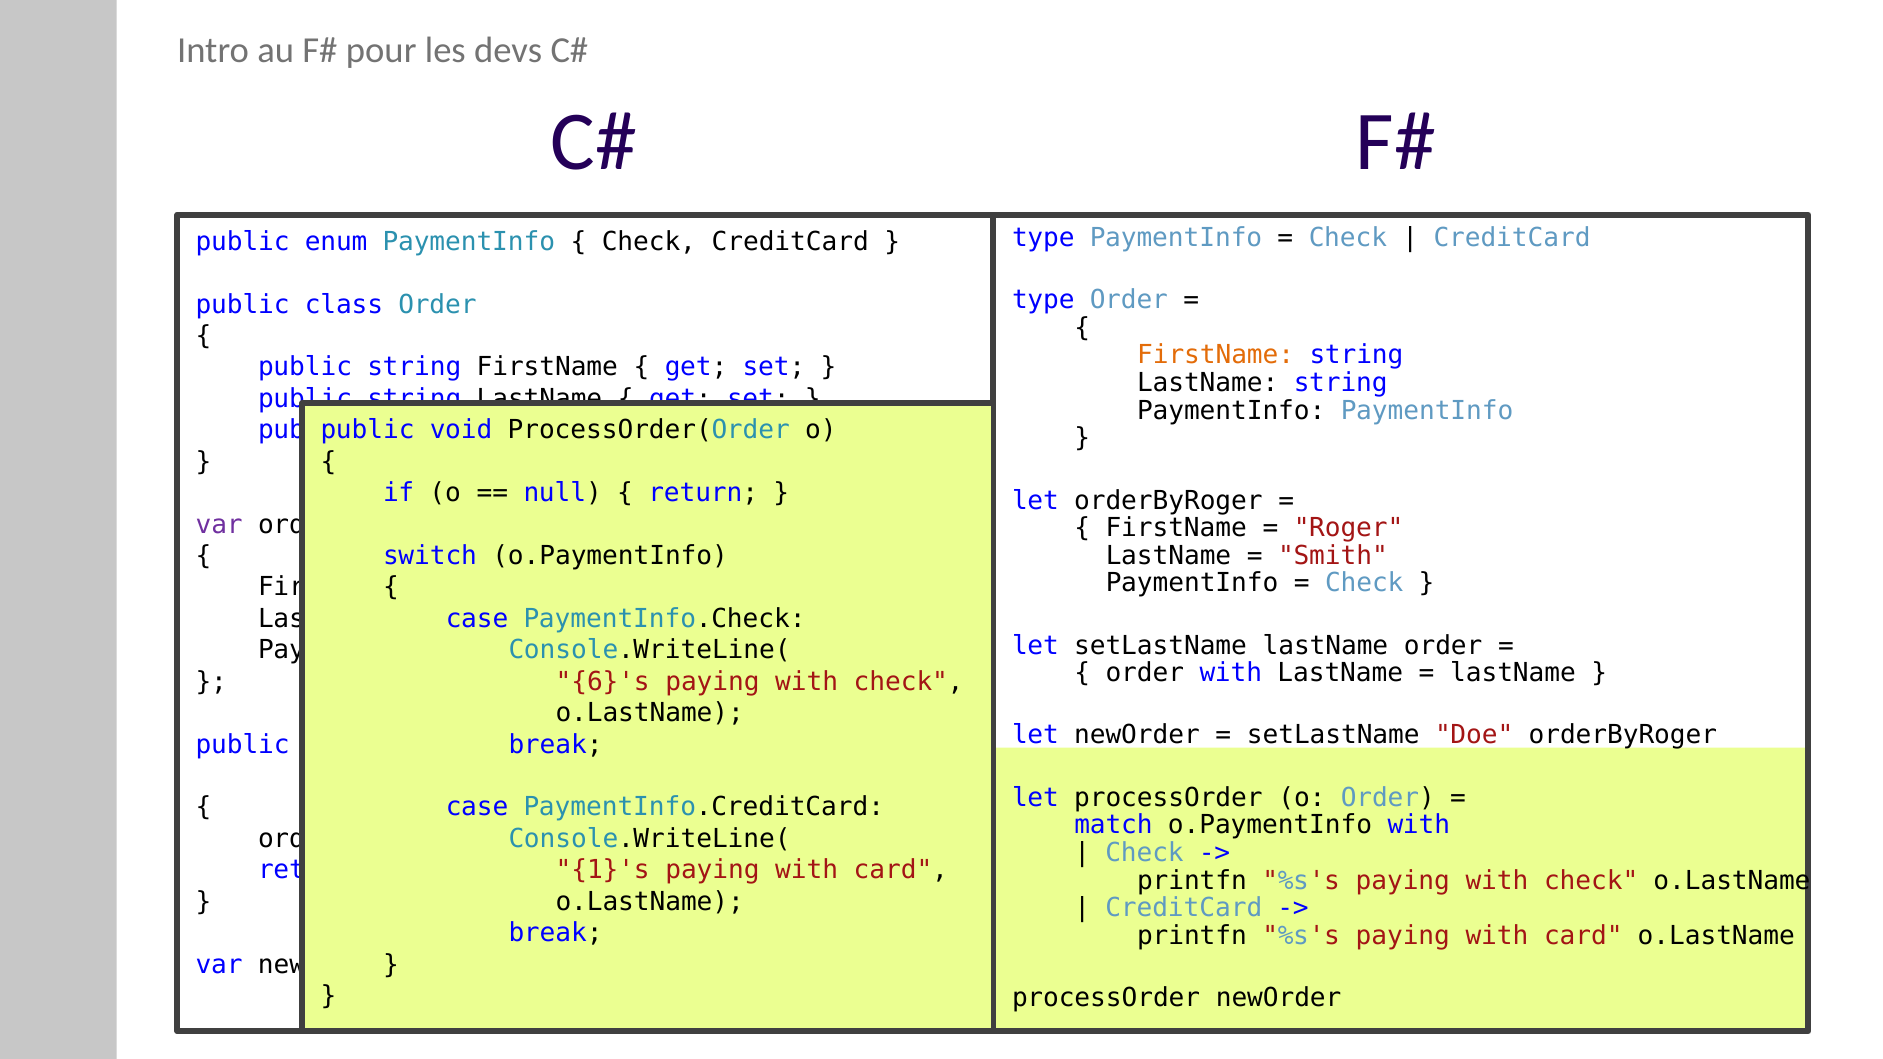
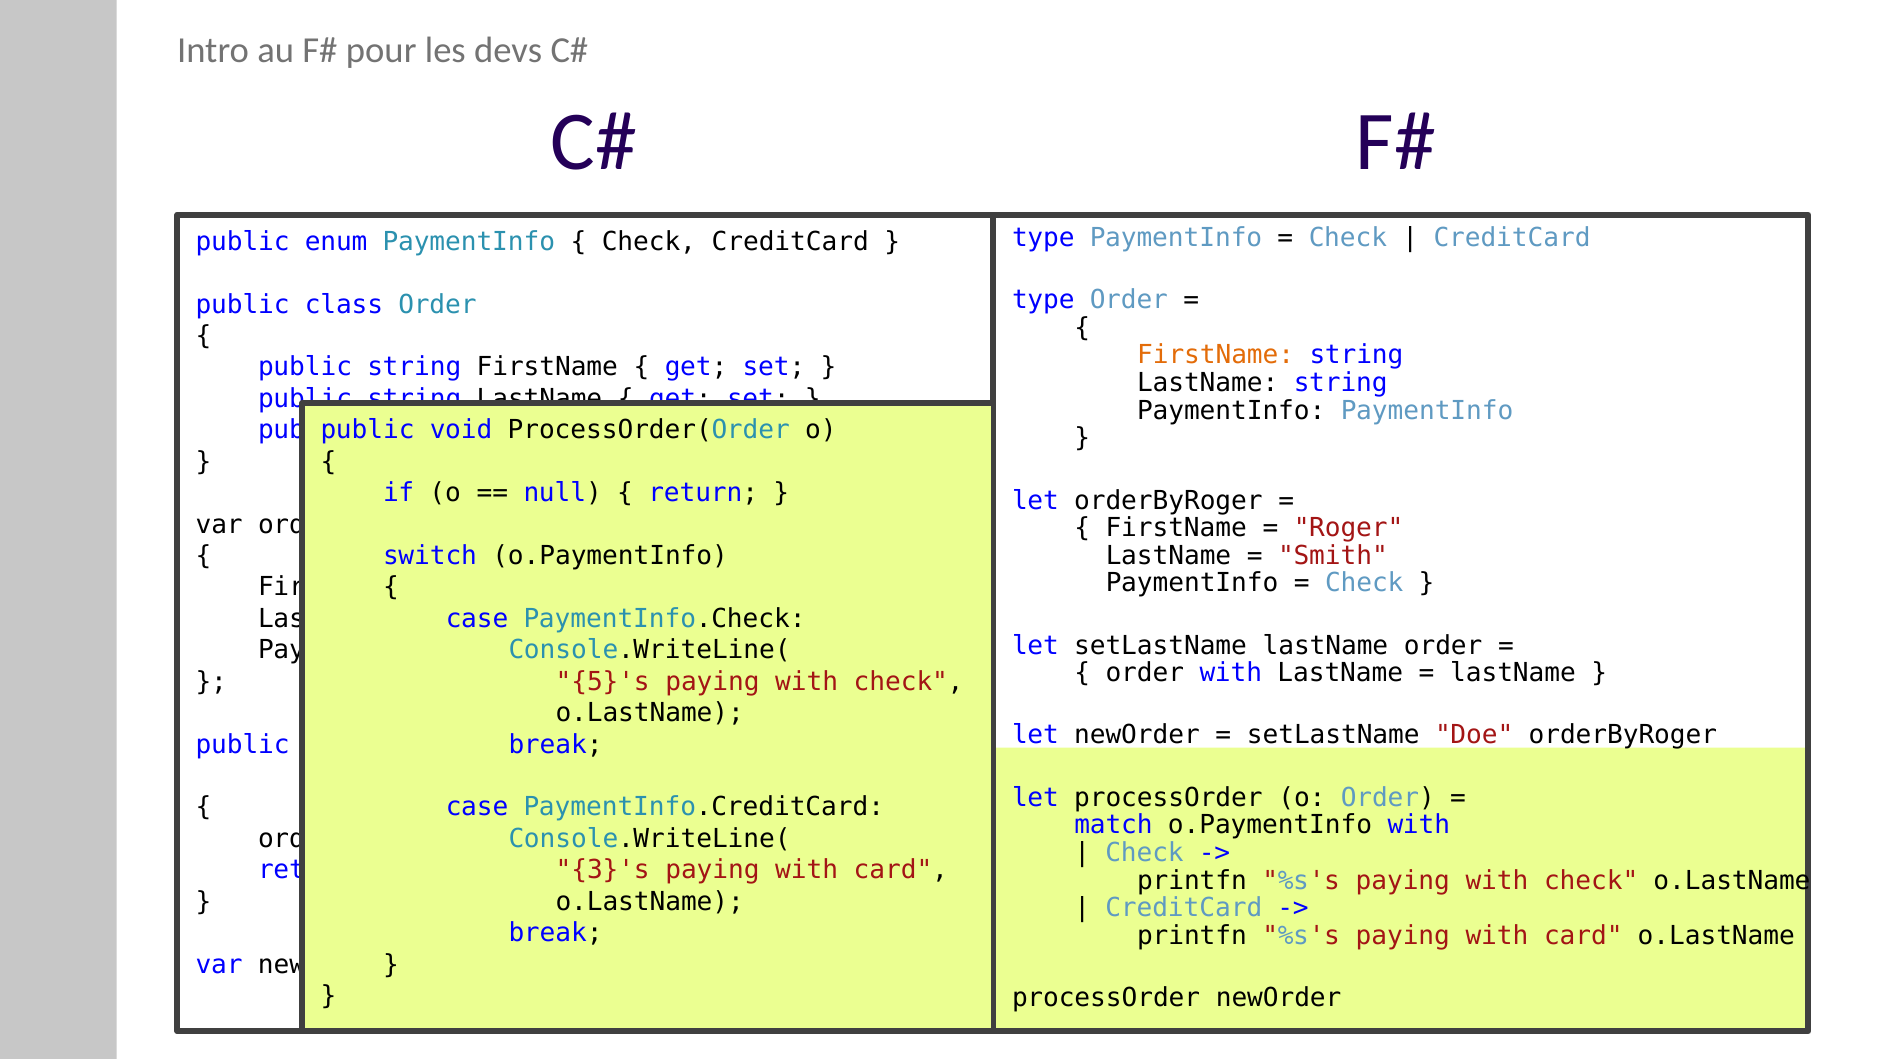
var at (219, 525) colour: purple -> black
6}'s: 6}'s -> 5}'s
1}'s: 1}'s -> 3}'s
